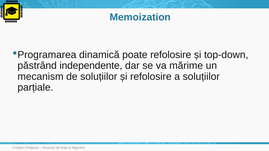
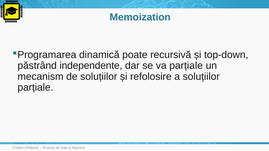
poate refolosire: refolosire -> recursivă
va mărime: mărime -> parțiale
